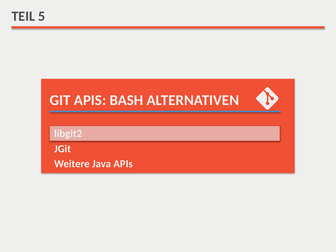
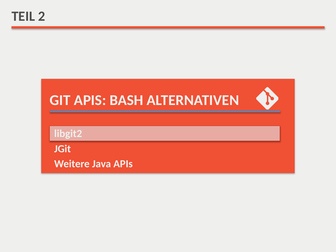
5: 5 -> 2
